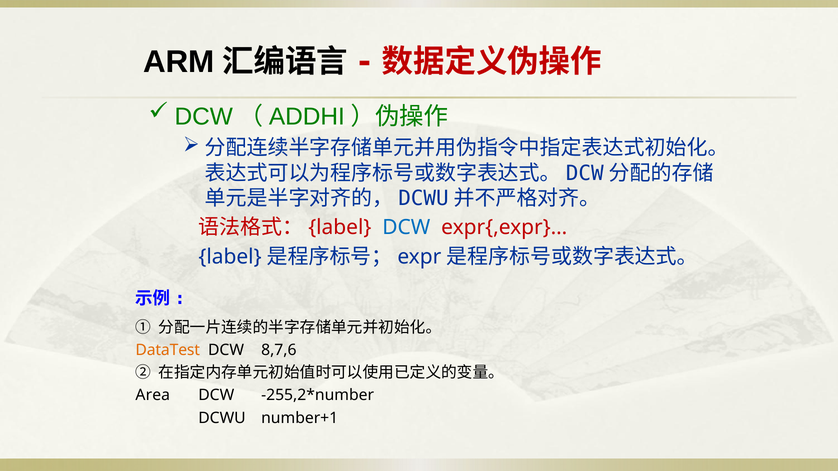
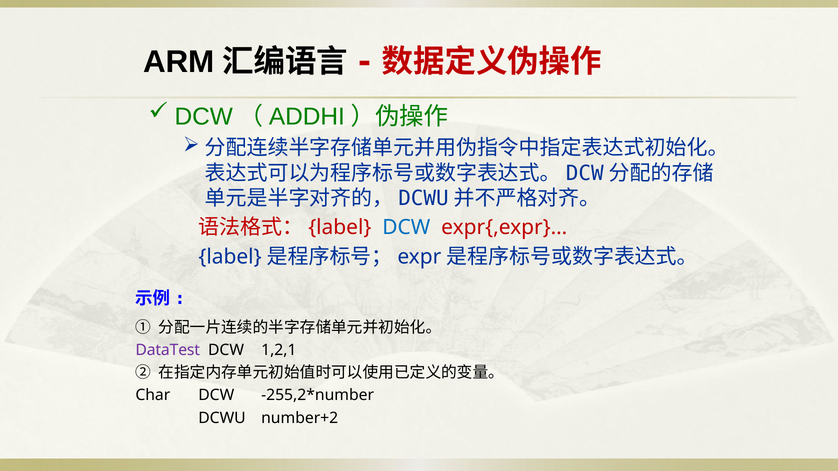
DataTest colour: orange -> purple
8,7,6: 8,7,6 -> 1,2,1
Area: Area -> Char
number+1: number+1 -> number+2
